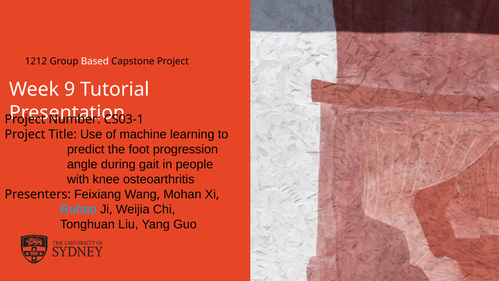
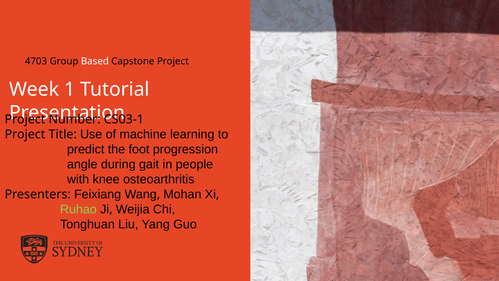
1212: 1212 -> 4703
Week 9: 9 -> 1
Ruhao colour: light blue -> light green
